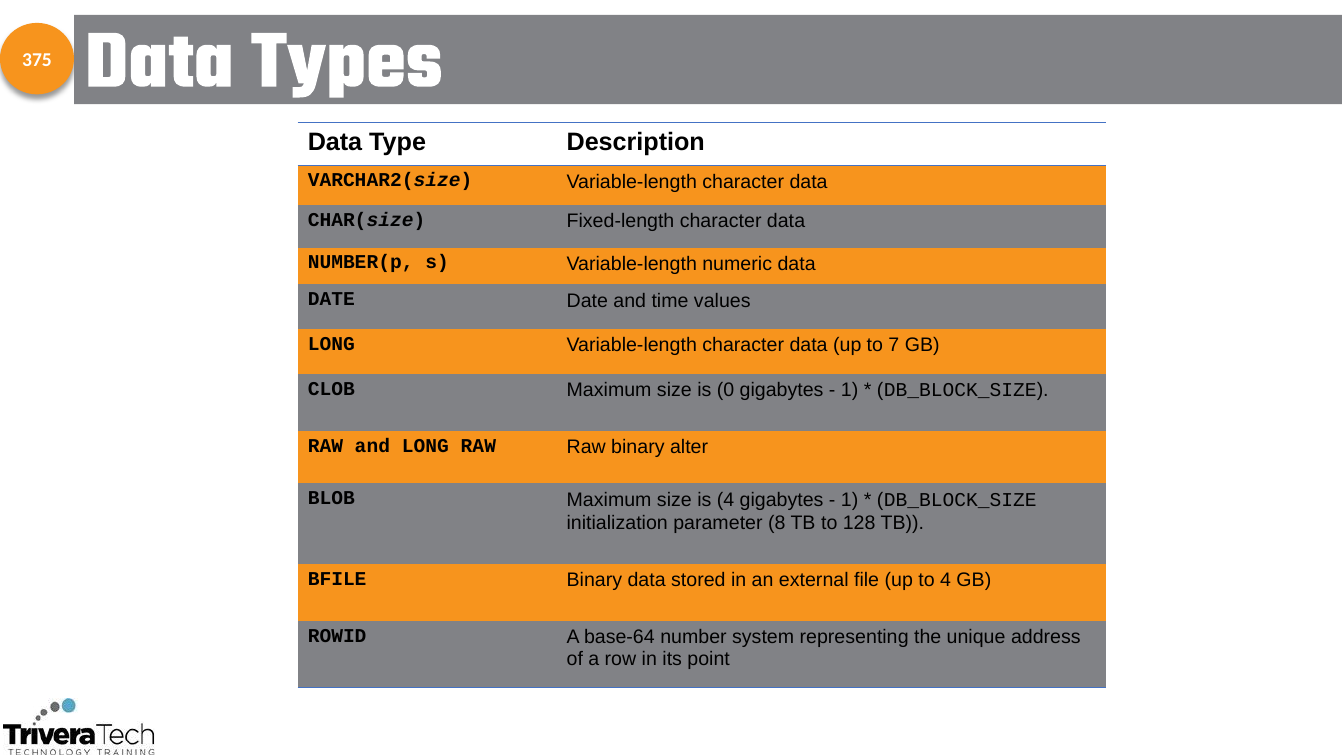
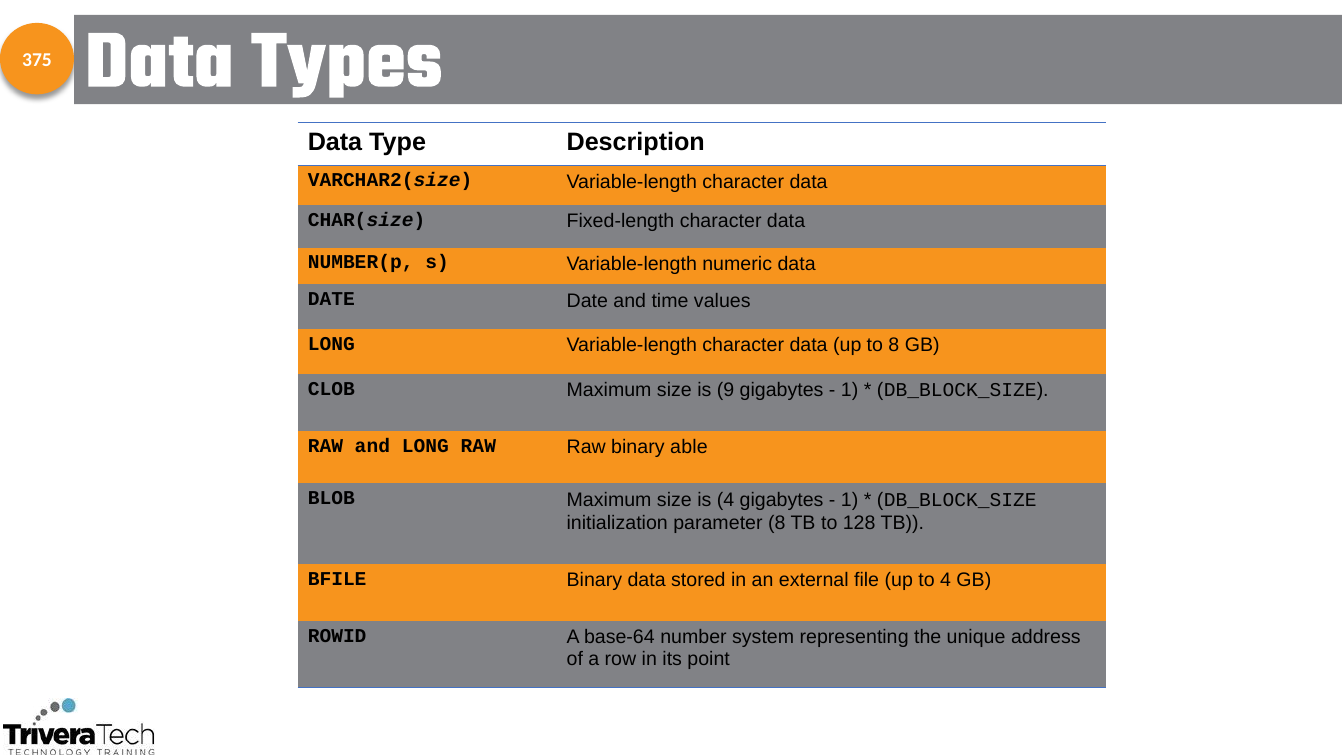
to 7: 7 -> 8
0: 0 -> 9
alter: alter -> able
